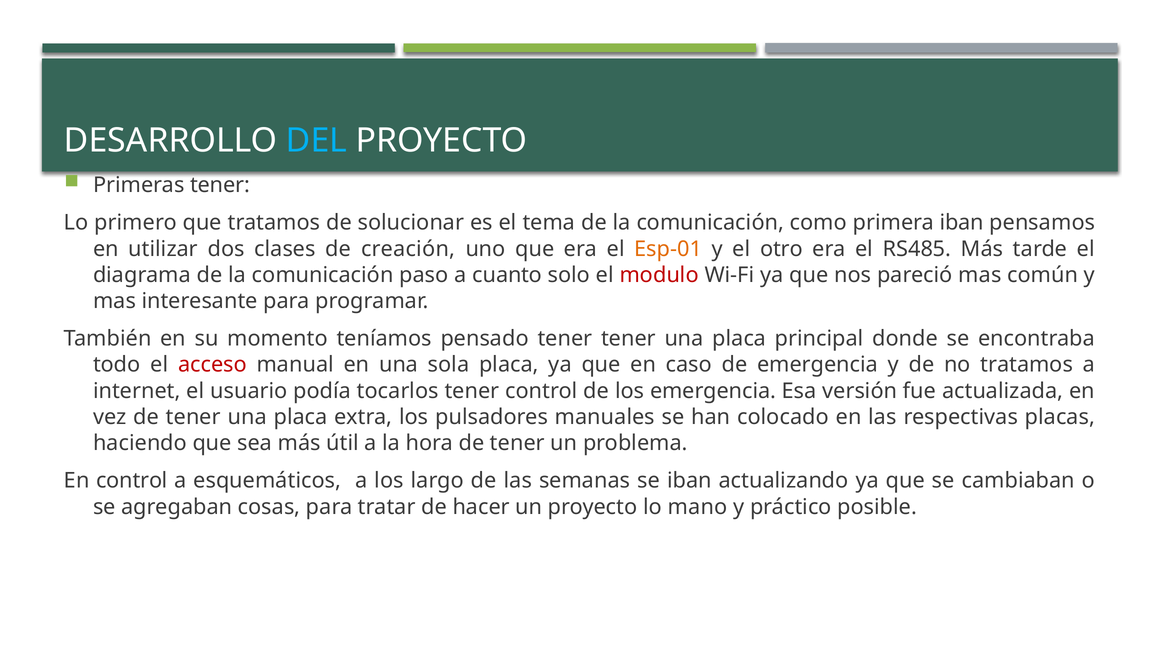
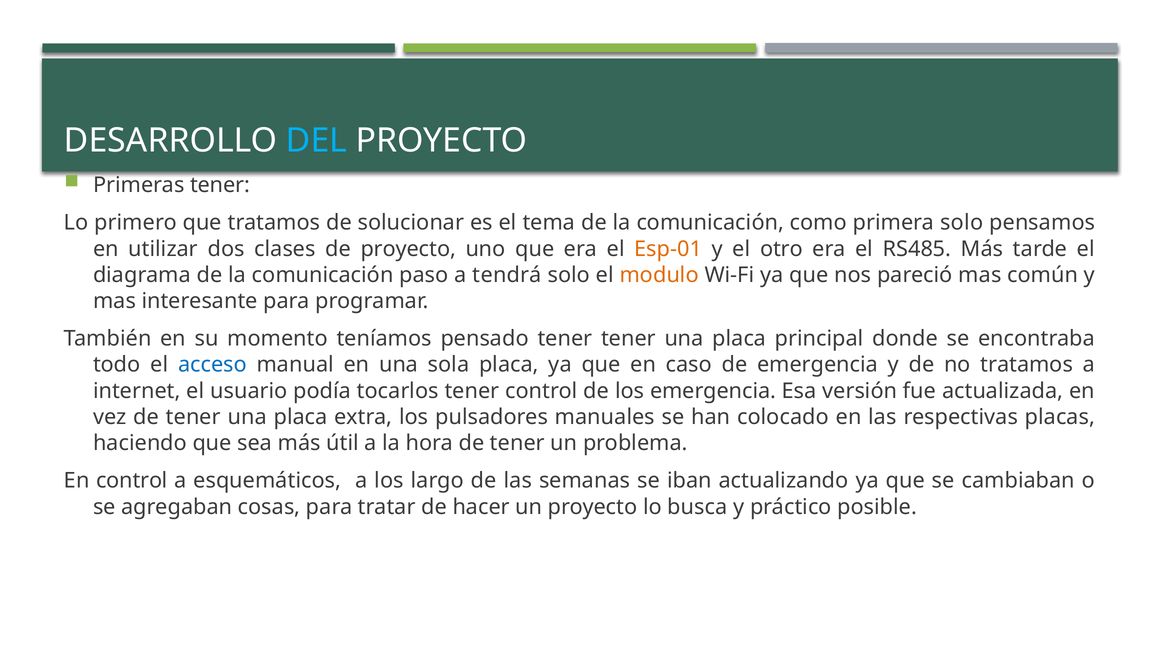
primera iban: iban -> solo
de creación: creación -> proyecto
cuanto: cuanto -> tendrá
modulo colour: red -> orange
acceso colour: red -> blue
mano: mano -> busca
